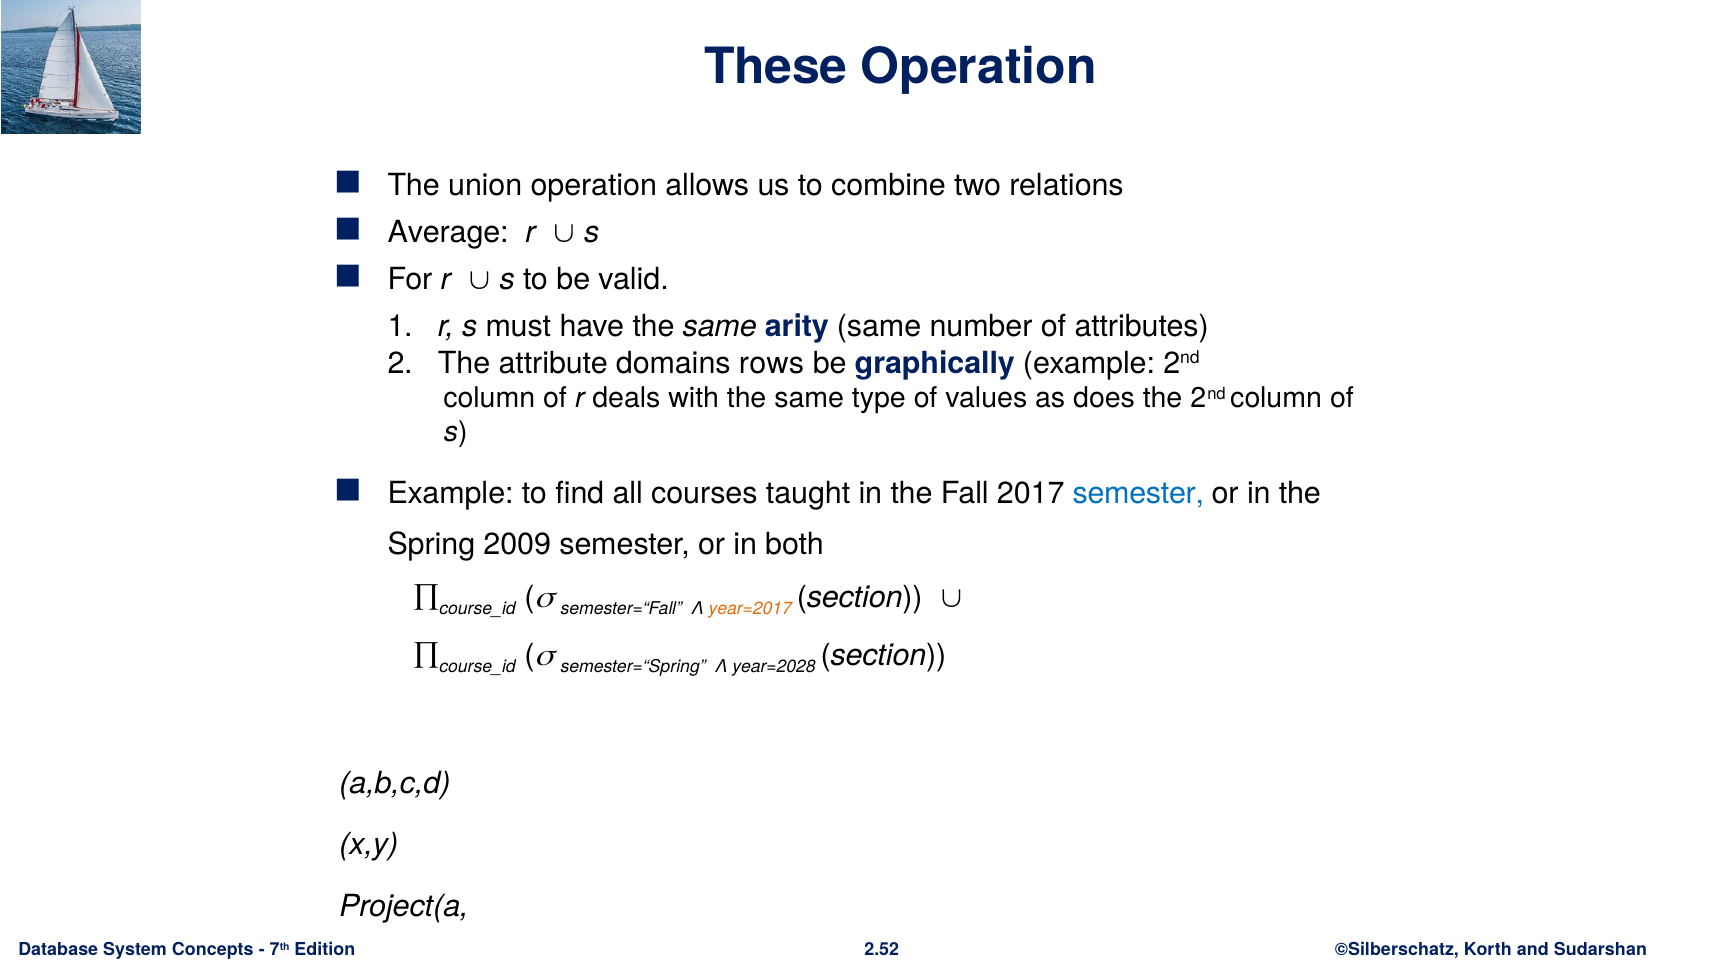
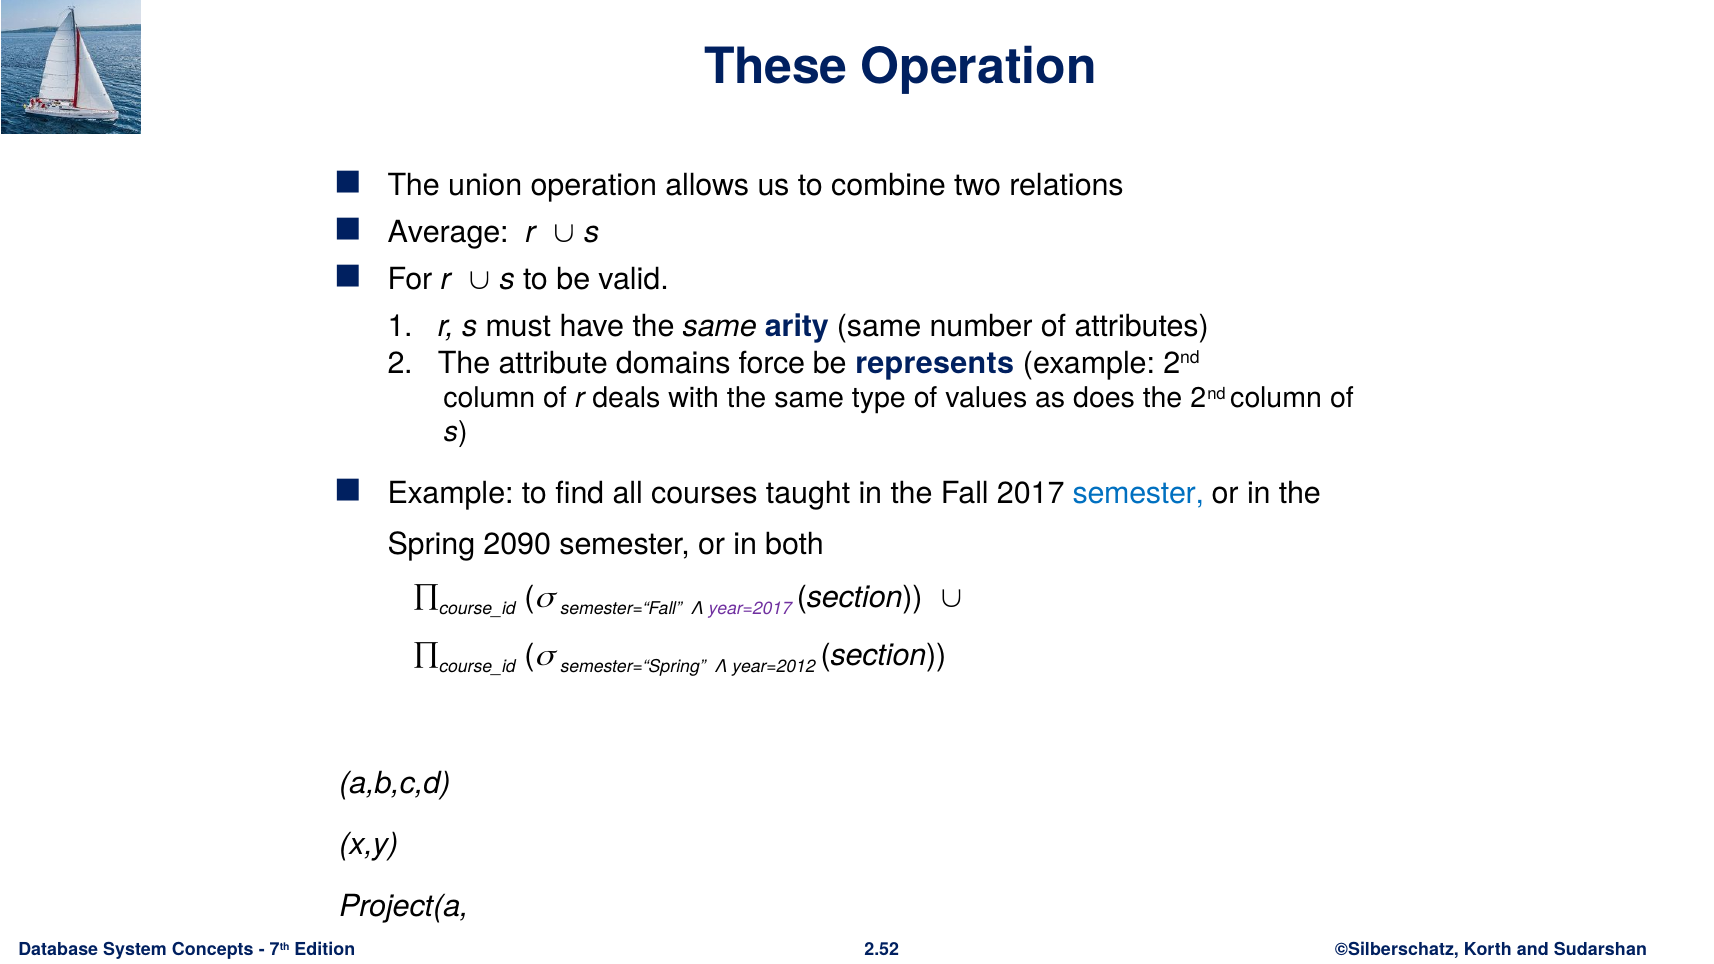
rows: rows -> force
graphically: graphically -> represents
2009: 2009 -> 2090
year=2017 colour: orange -> purple
year=2028: year=2028 -> year=2012
